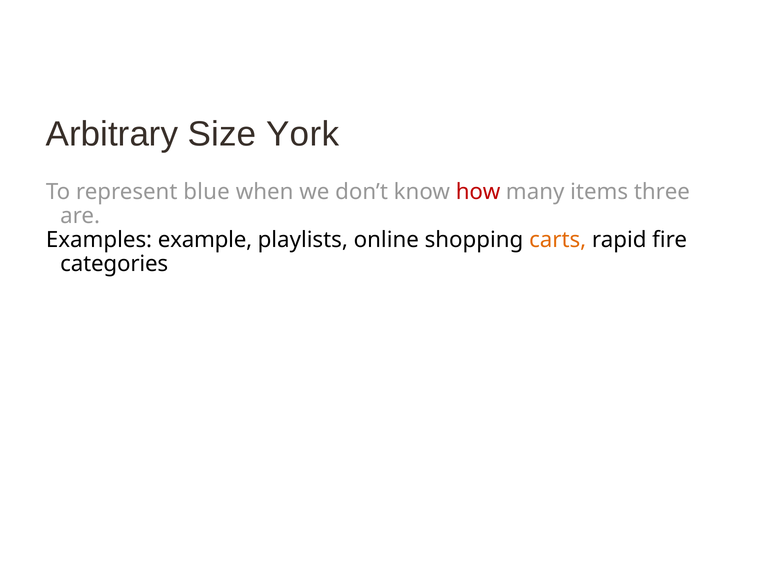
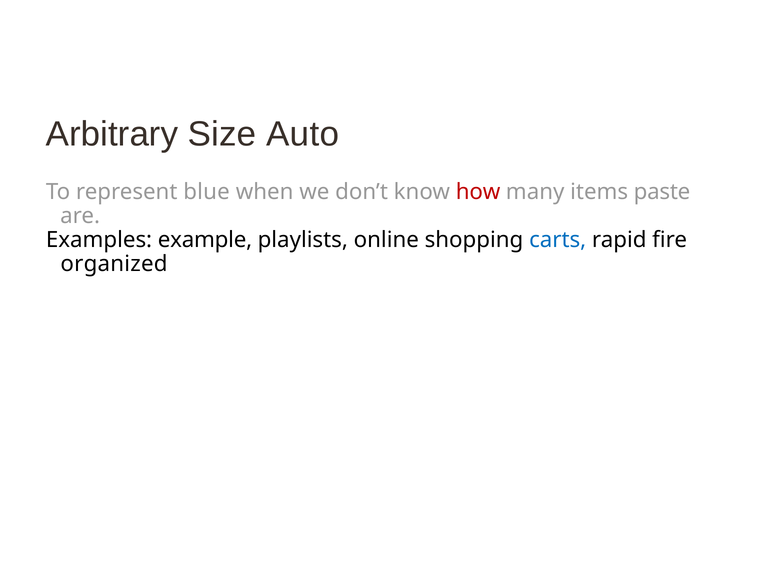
York: York -> Auto
three: three -> paste
carts colour: orange -> blue
categories: categories -> organized
